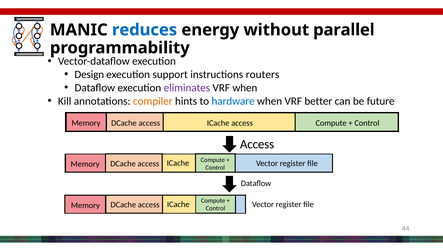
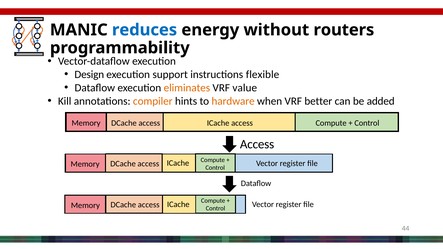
parallel: parallel -> routers
routers: routers -> flexible
eliminates colour: purple -> orange
VRF when: when -> value
hardware colour: blue -> orange
future: future -> added
